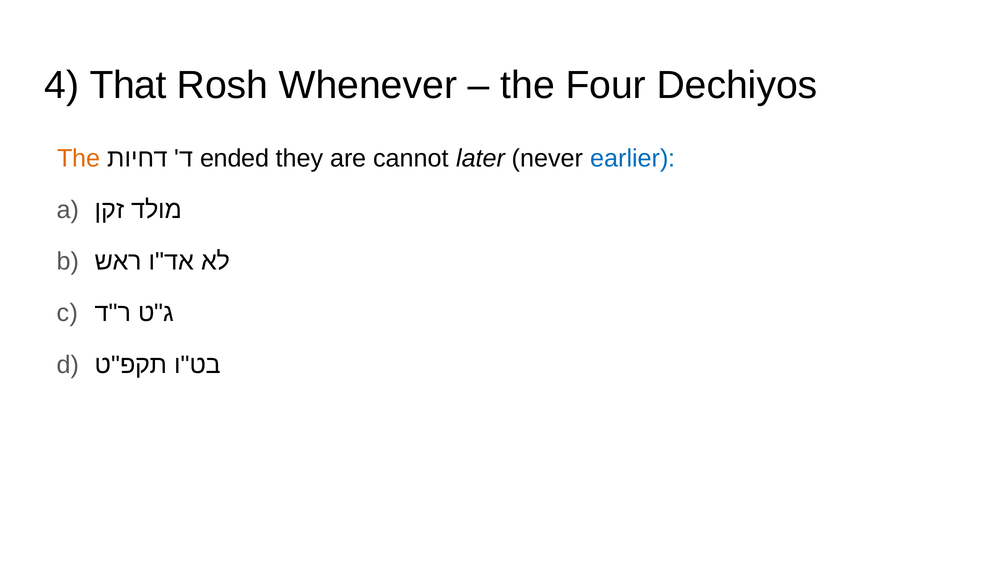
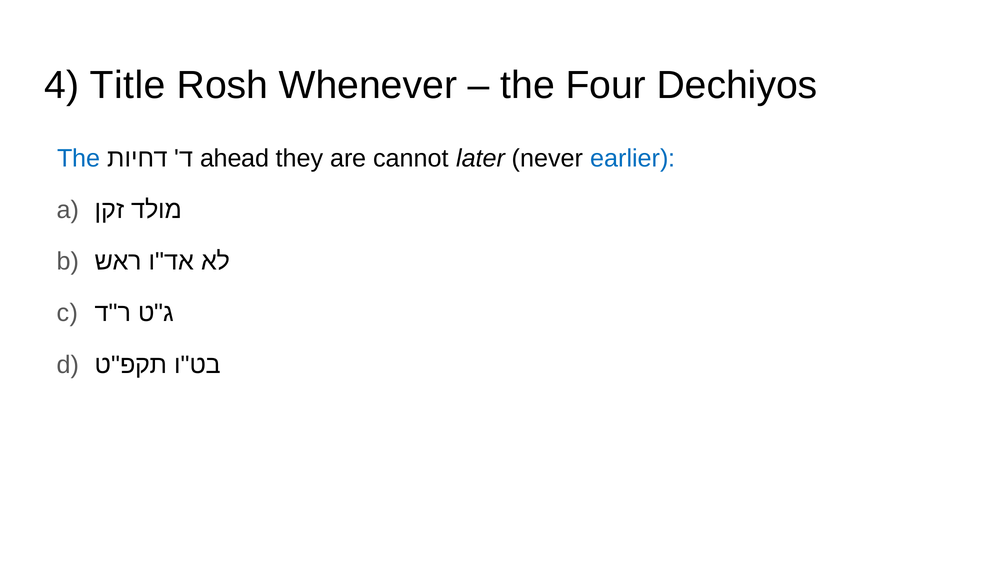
That: That -> Title
The at (79, 158) colour: orange -> blue
ended: ended -> ahead
